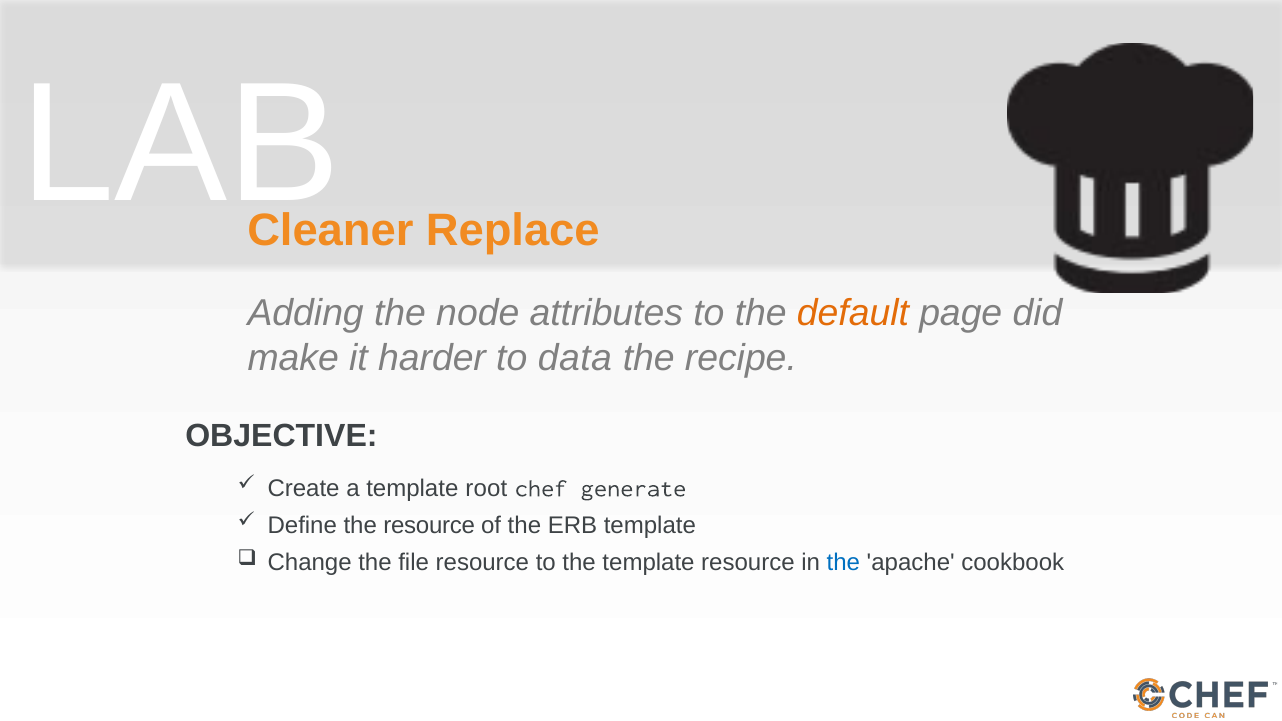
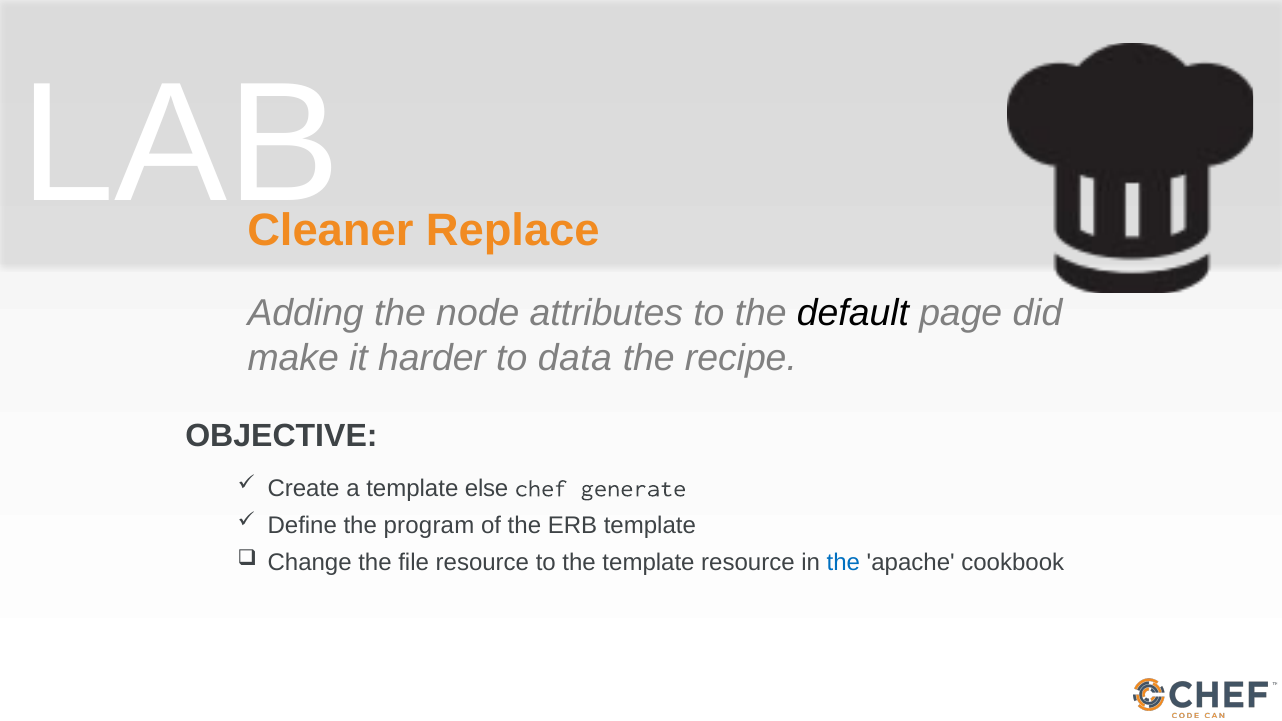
default colour: orange -> black
root: root -> else
the resource: resource -> program
